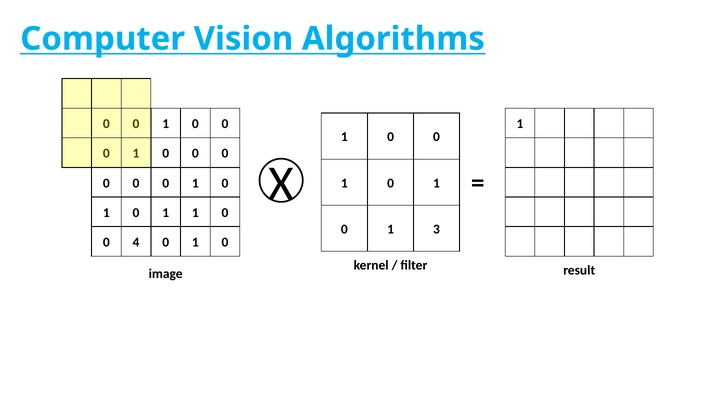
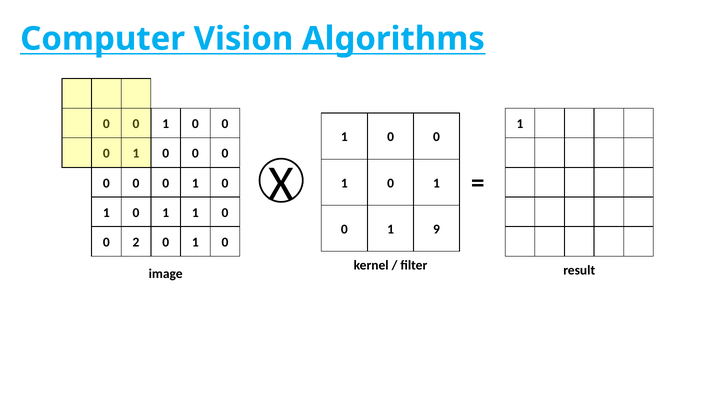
3: 3 -> 9
4: 4 -> 2
